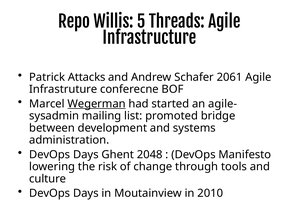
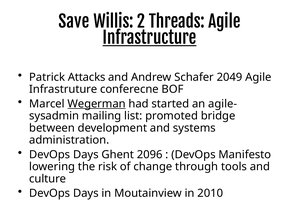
Repo: Repo -> Save
5: 5 -> 2
Infrastructure underline: none -> present
2061: 2061 -> 2049
2048: 2048 -> 2096
